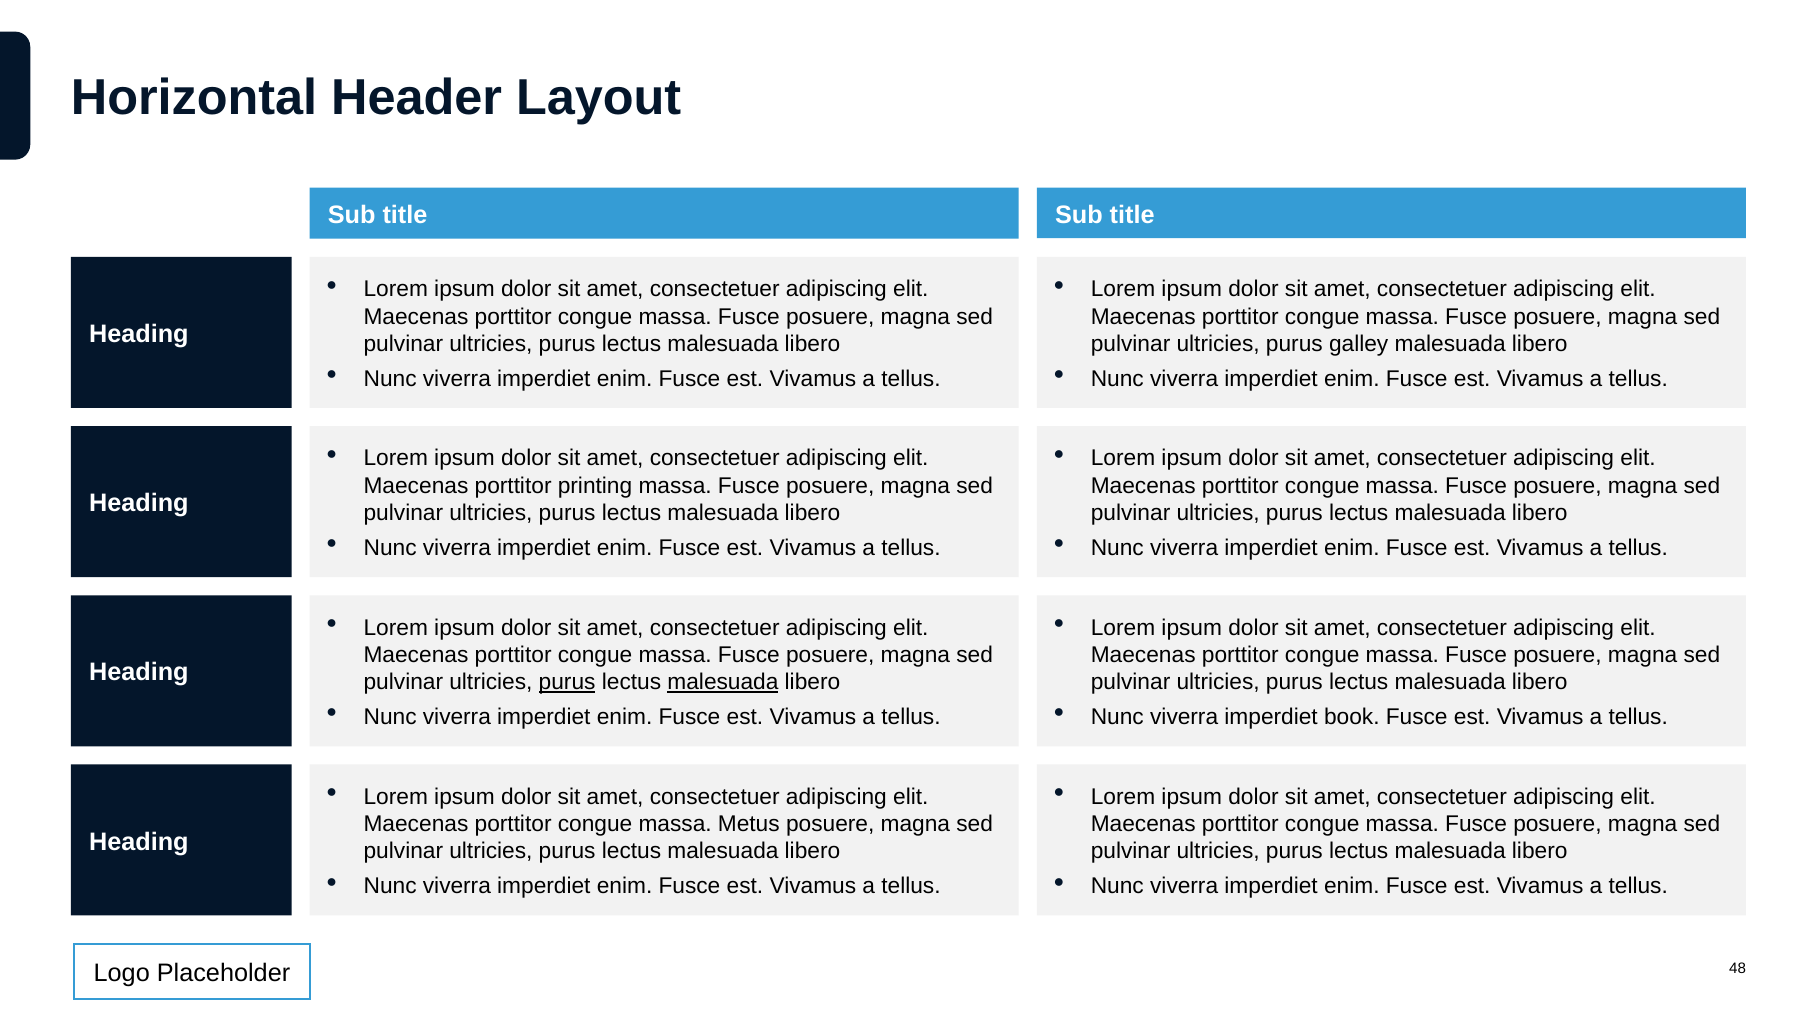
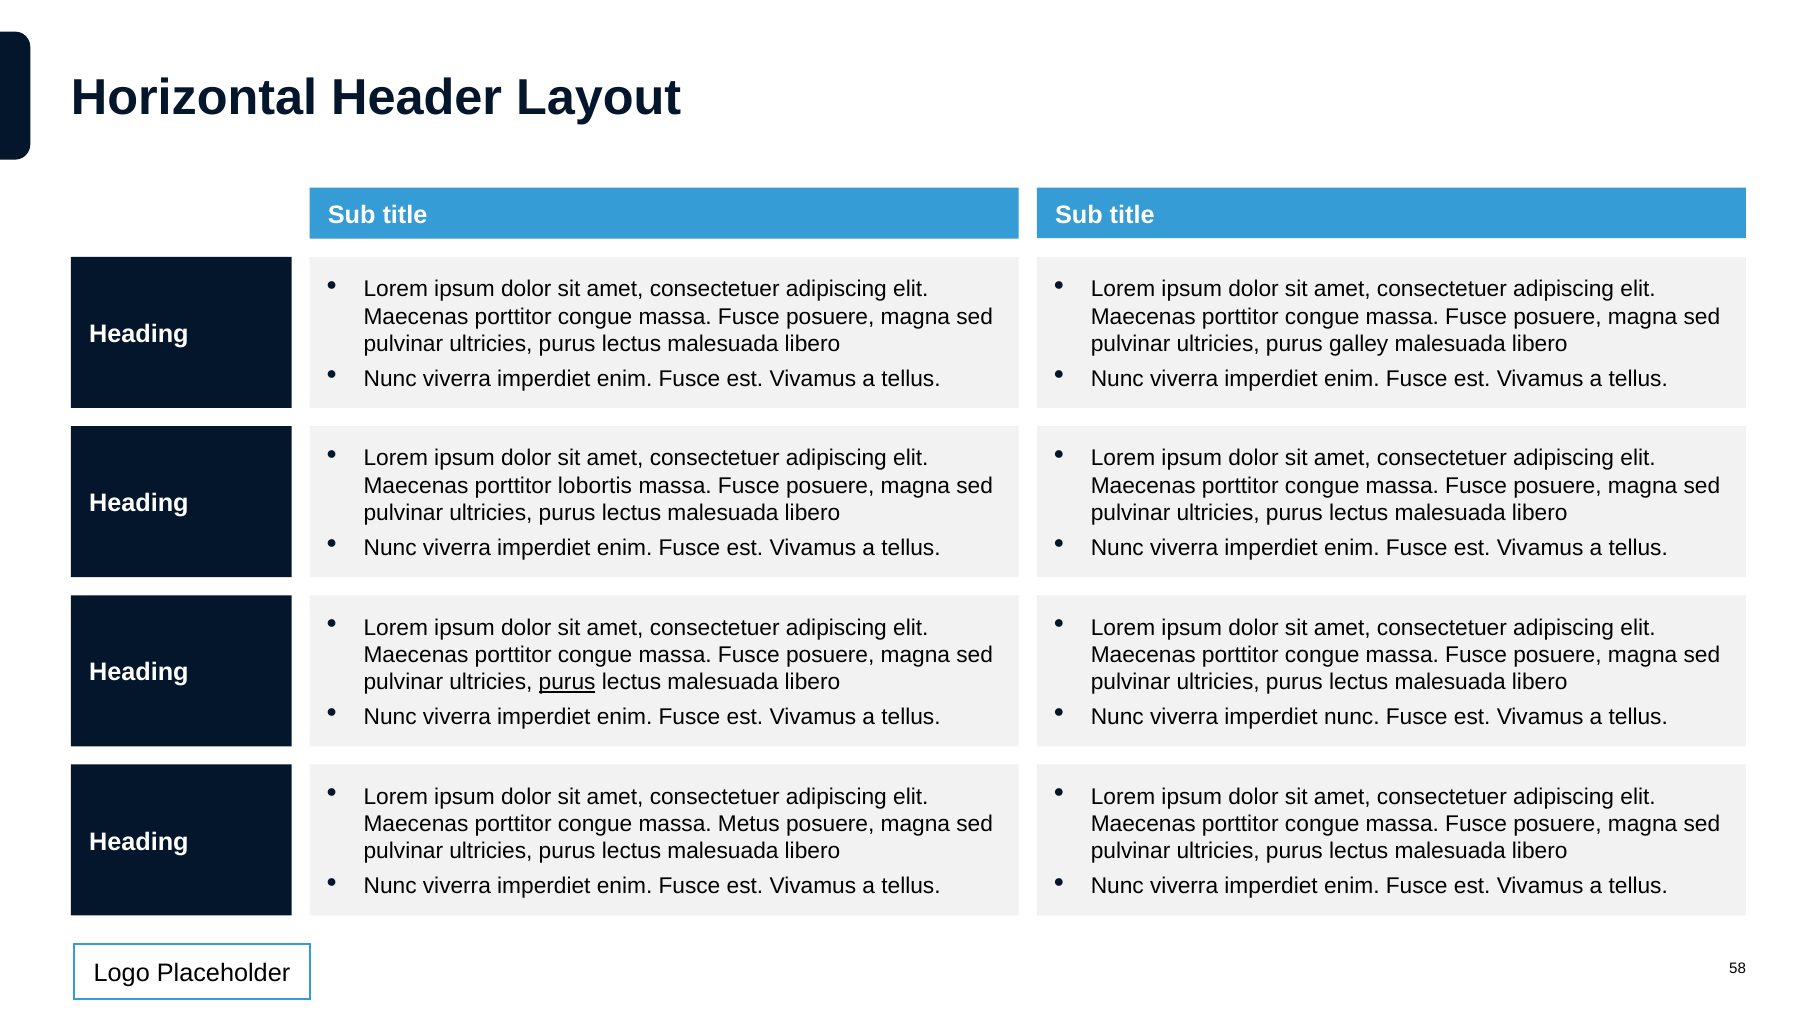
printing: printing -> lobortis
malesuada at (723, 682) underline: present -> none
imperdiet book: book -> nunc
48: 48 -> 58
